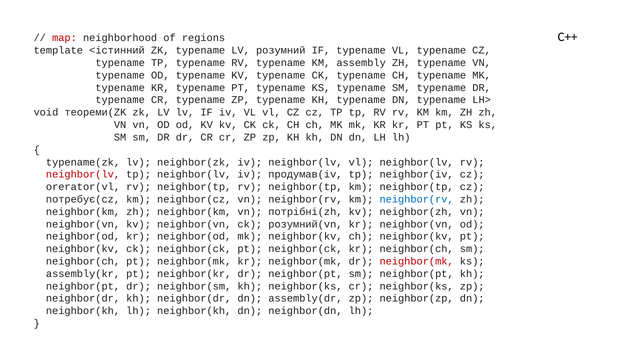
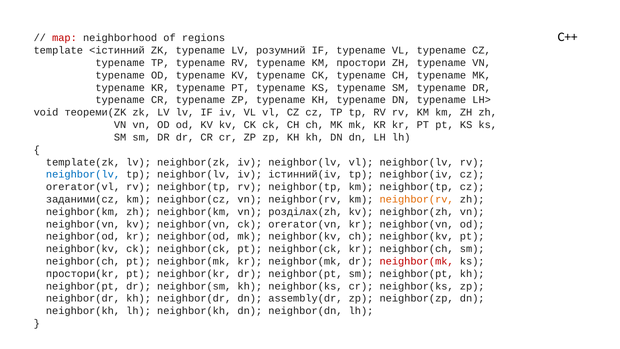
assembly: assembly -> простори
typename(zk: typename(zk -> template(zk
neighbor(lv at (83, 174) colour: red -> blue
продумав(iv: продумав(iv -> істинний(iv
потребує(cz: потребує(cz -> заданими(cz
neighbor(rv at (417, 199) colour: blue -> orange
потрібні(zh: потрібні(zh -> розділах(zh
розумний(vn: розумний(vn -> orerator(vn
assembly(kr: assembly(kr -> простори(kr
